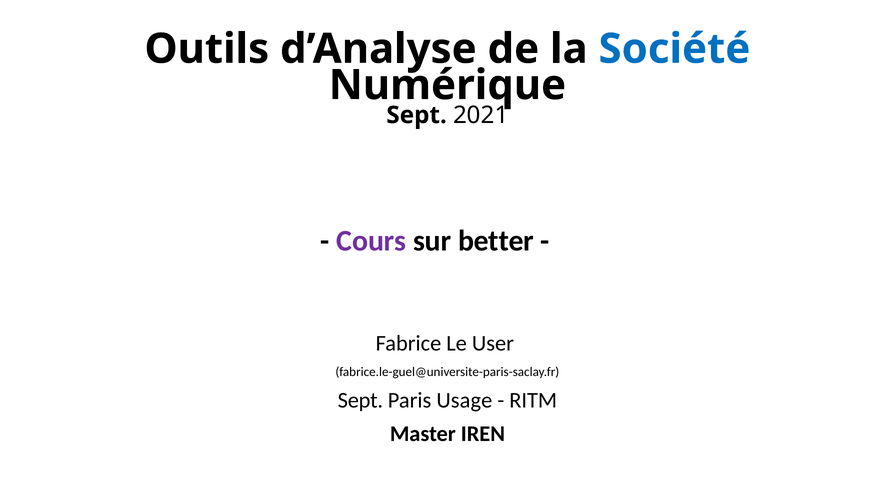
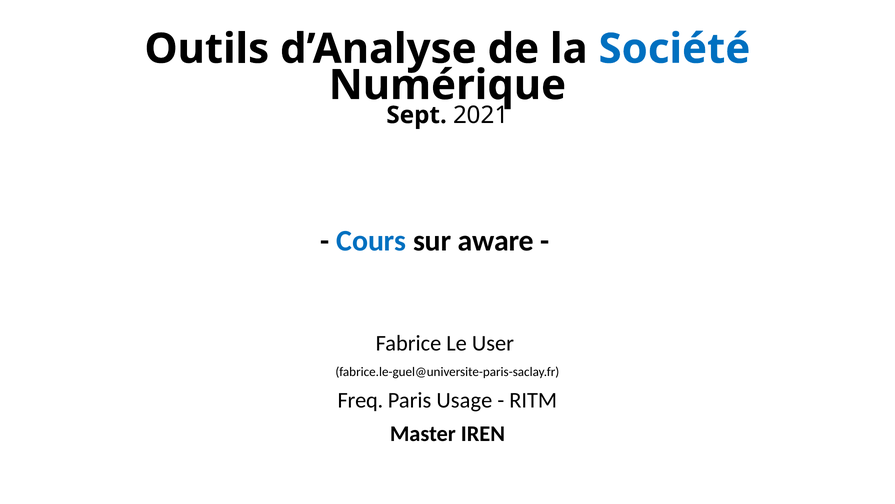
Cours colour: purple -> blue
better: better -> aware
Sept at (360, 400): Sept -> Freq
